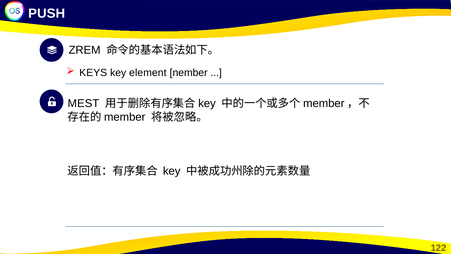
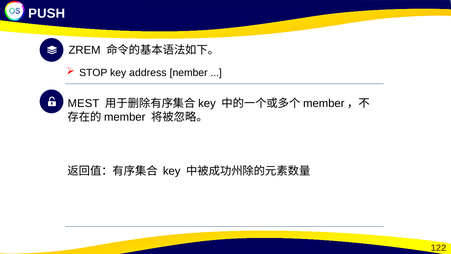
KEYS: KEYS -> STOP
element: element -> address
